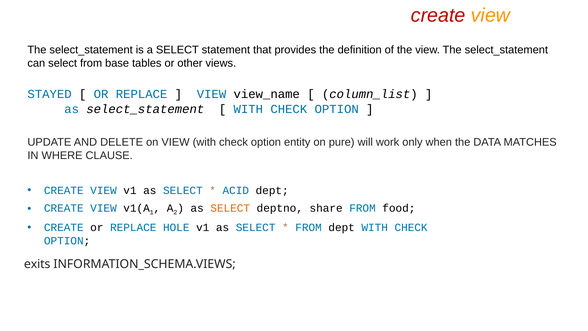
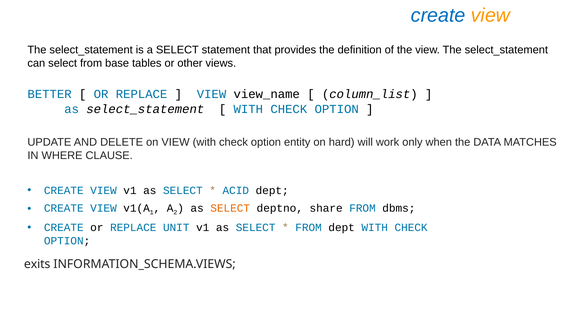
create at (438, 15) colour: red -> blue
STAYED: STAYED -> BETTER
pure: pure -> hard
food: food -> dbms
HOLE: HOLE -> UNIT
